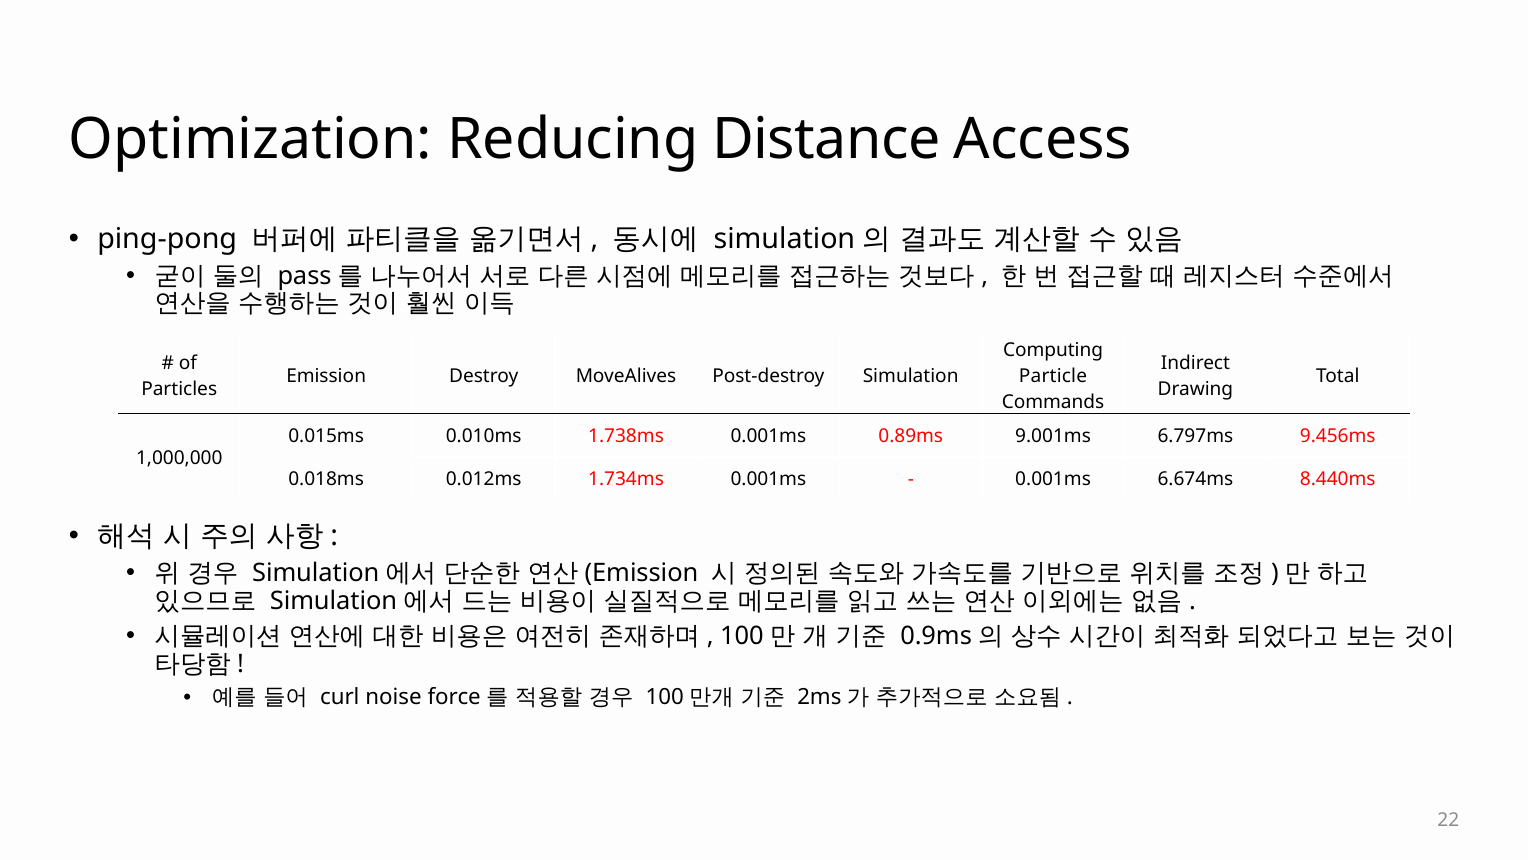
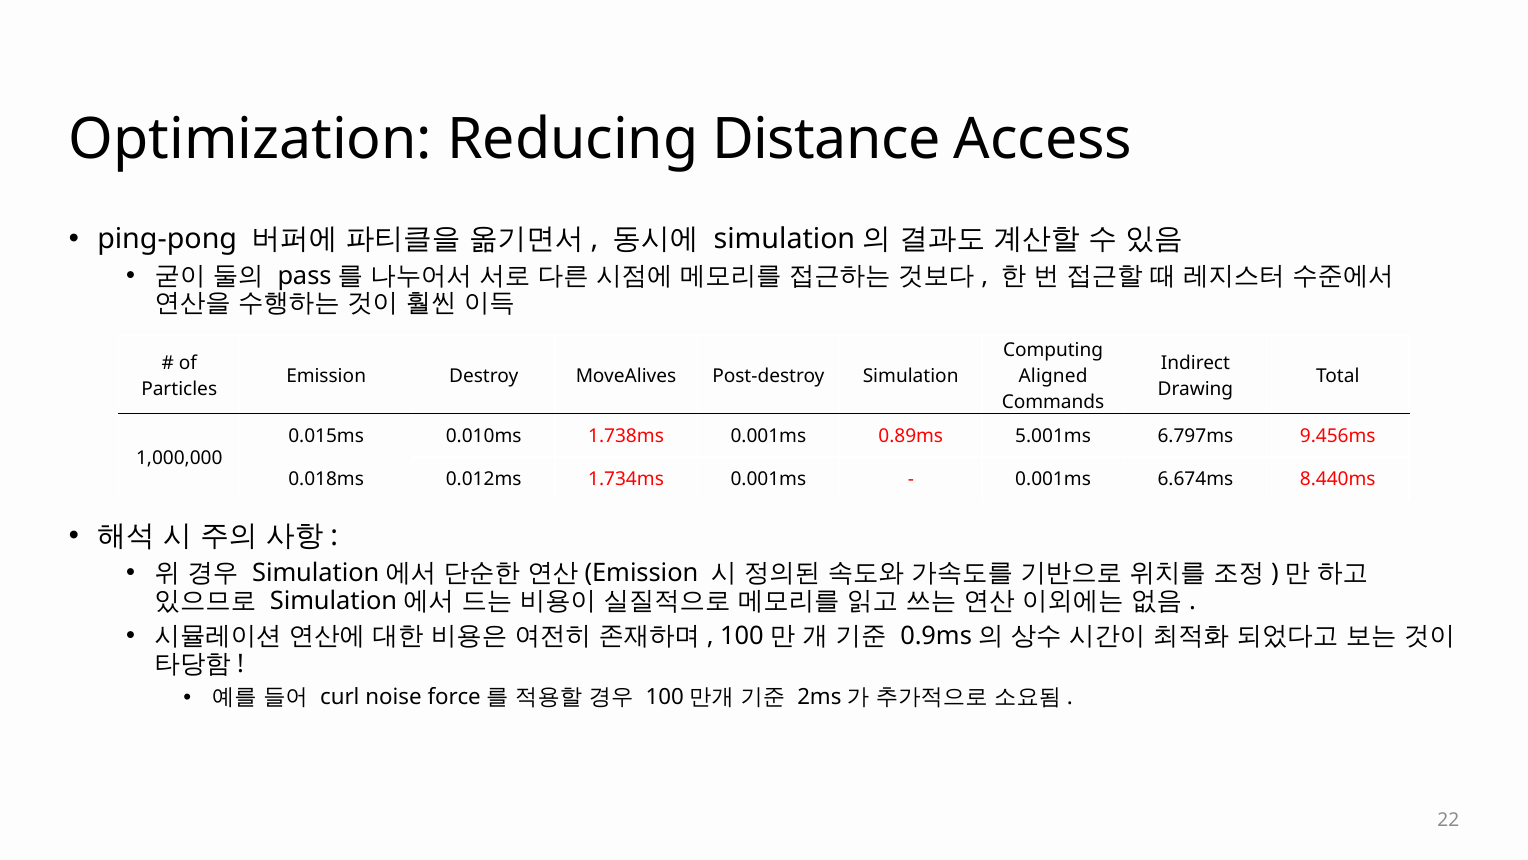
Particle: Particle -> Aligned
9.001ms: 9.001ms -> 5.001ms
